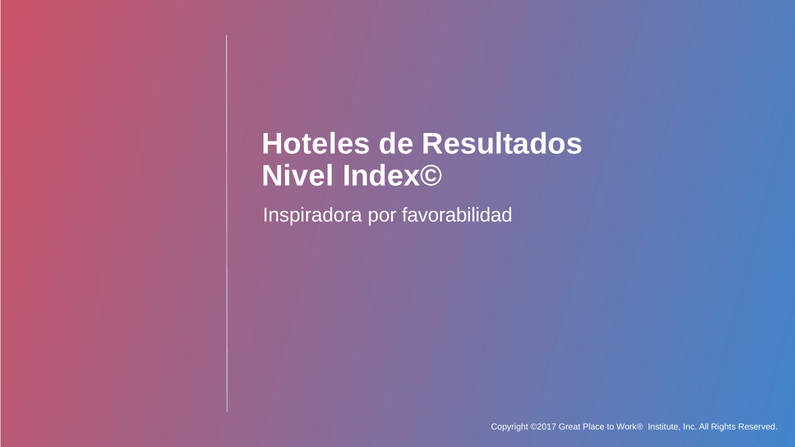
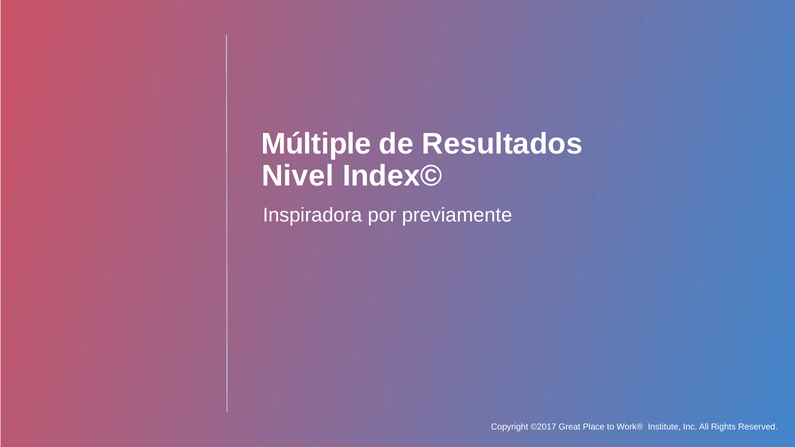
Hoteles: Hoteles -> Múltiple
favorabilidad: favorabilidad -> previamente
